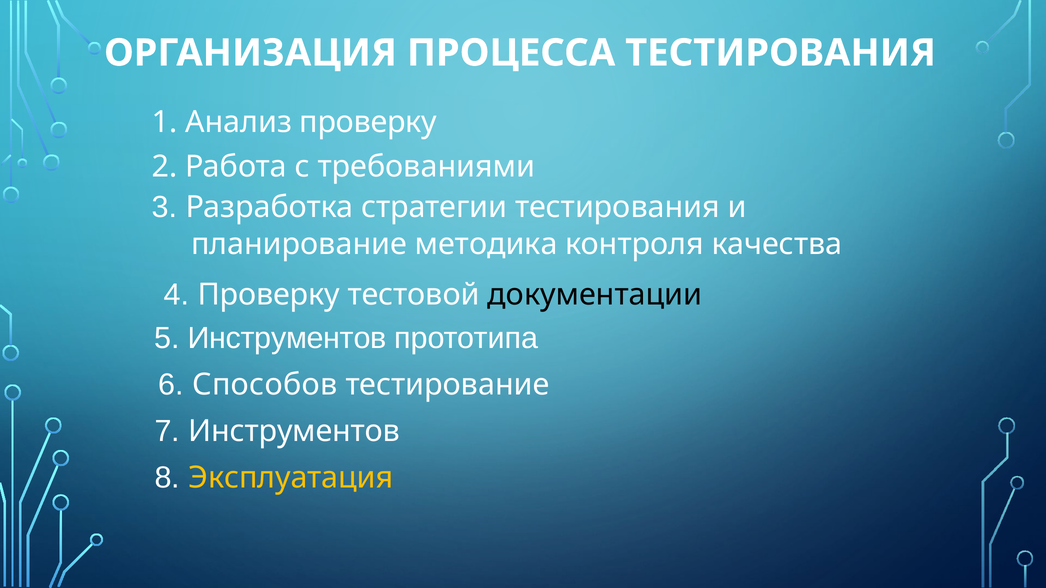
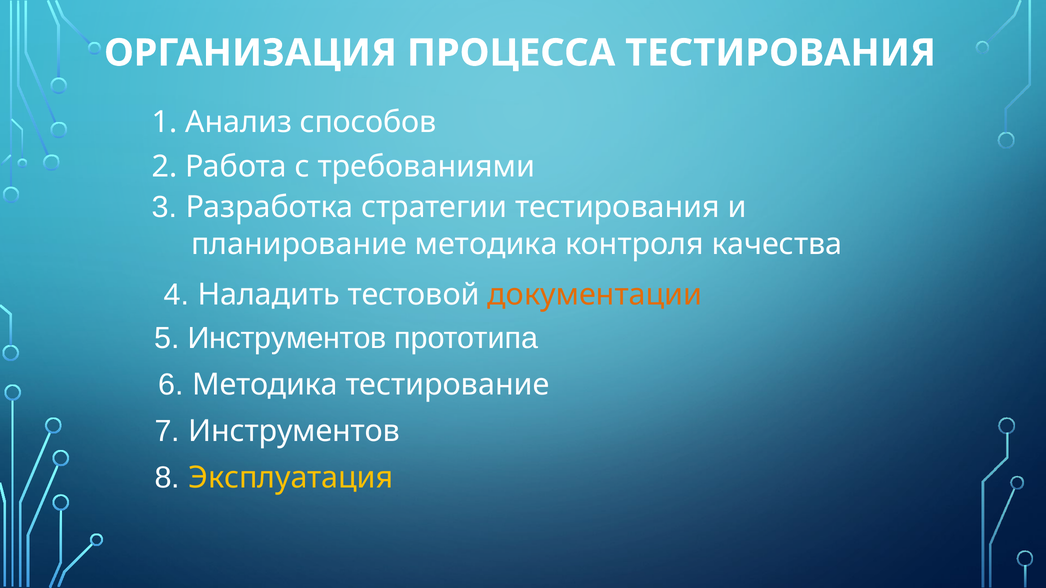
Анализ проверку: проверку -> способов
4 Проверку: Проверку -> Наладить
документации colour: black -> orange
6 Способов: Способов -> Методика
